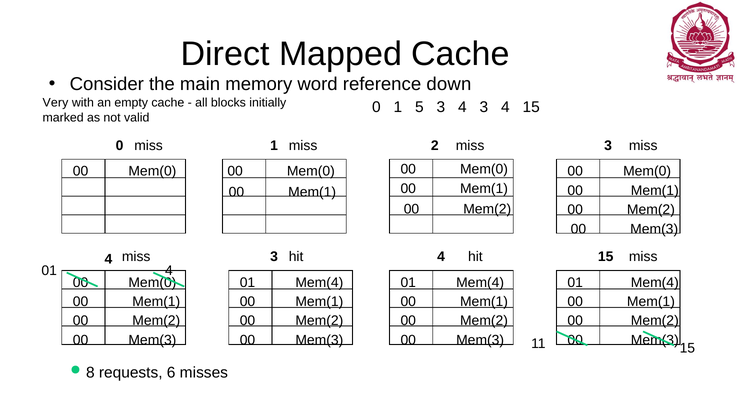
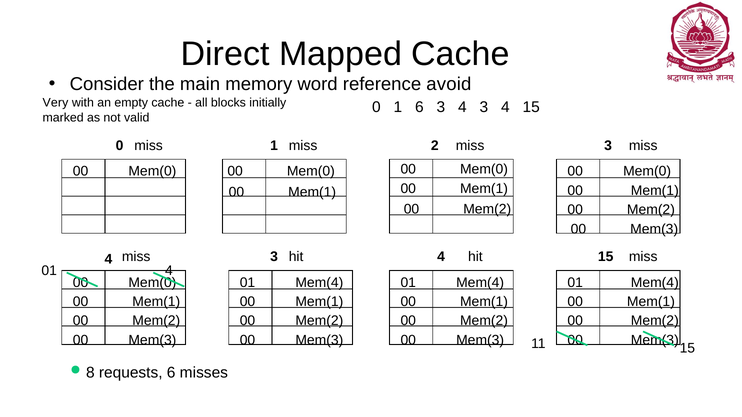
down: down -> avoid
1 5: 5 -> 6
